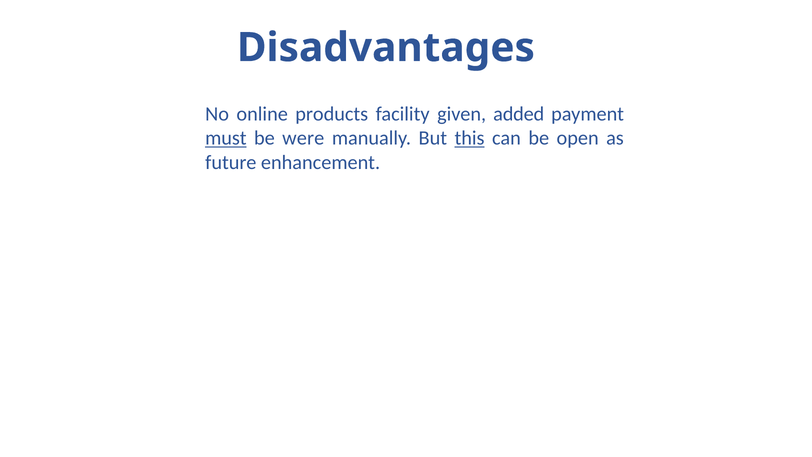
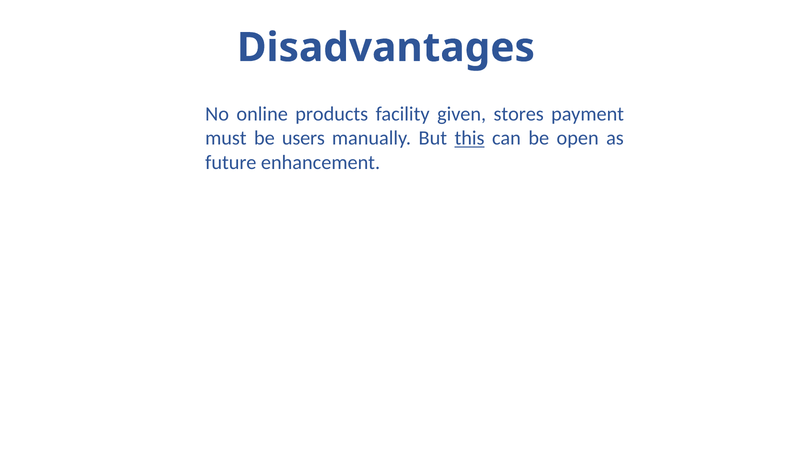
added: added -> stores
must underline: present -> none
were: were -> users
